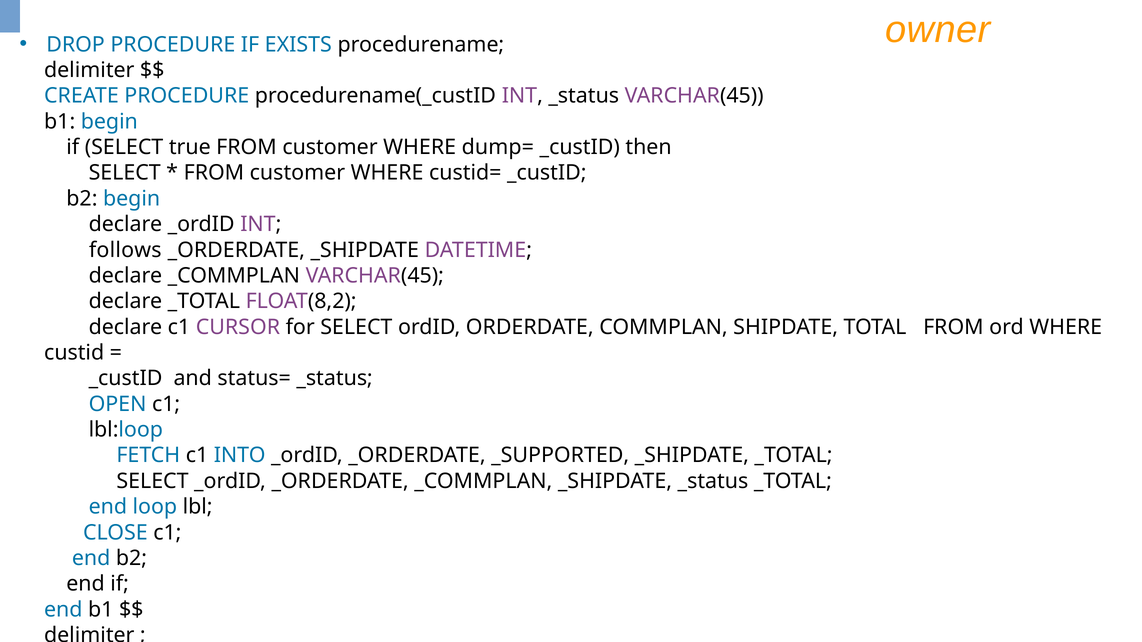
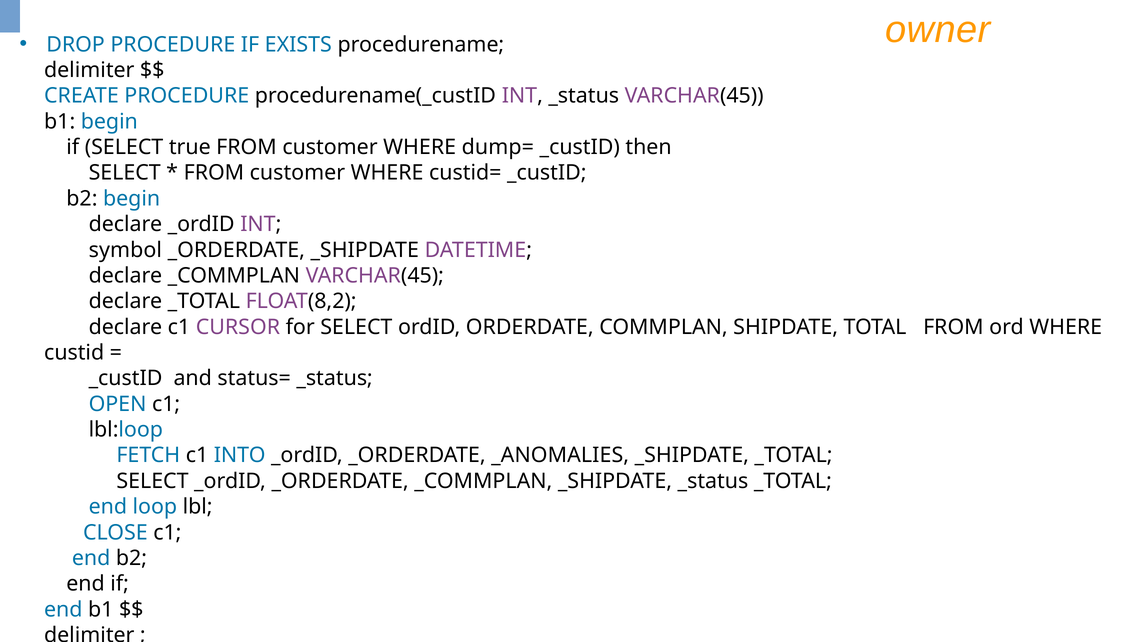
follows: follows -> symbol
_SUPPORTED: _SUPPORTED -> _ANOMALIES
